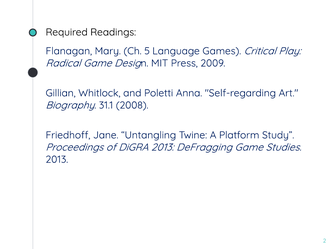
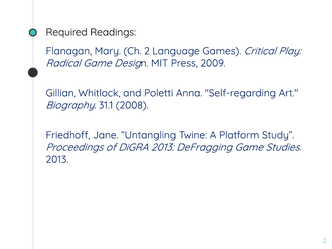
Ch 5: 5 -> 2
